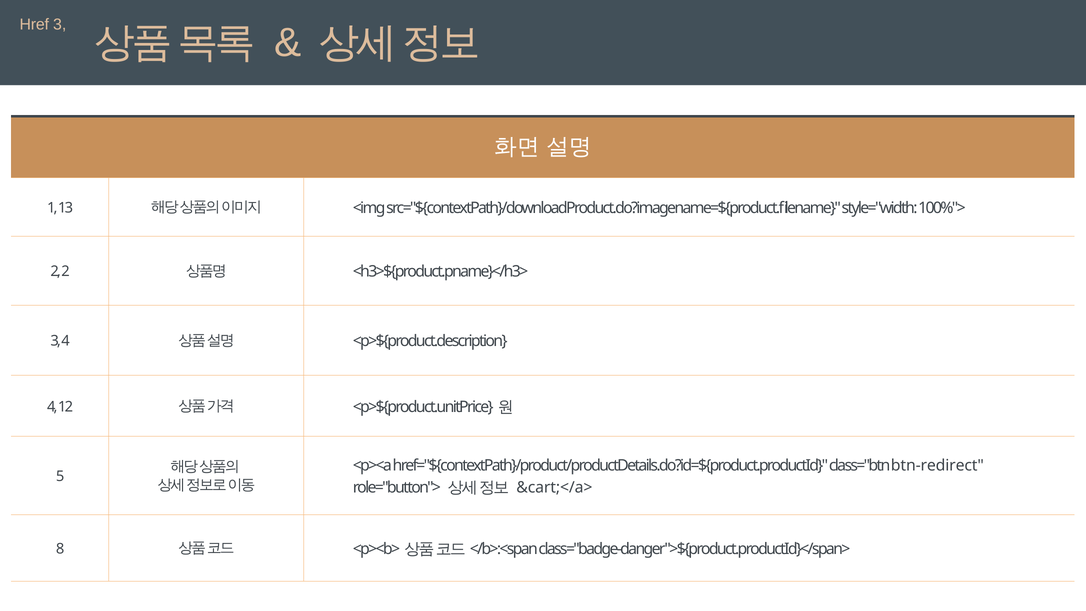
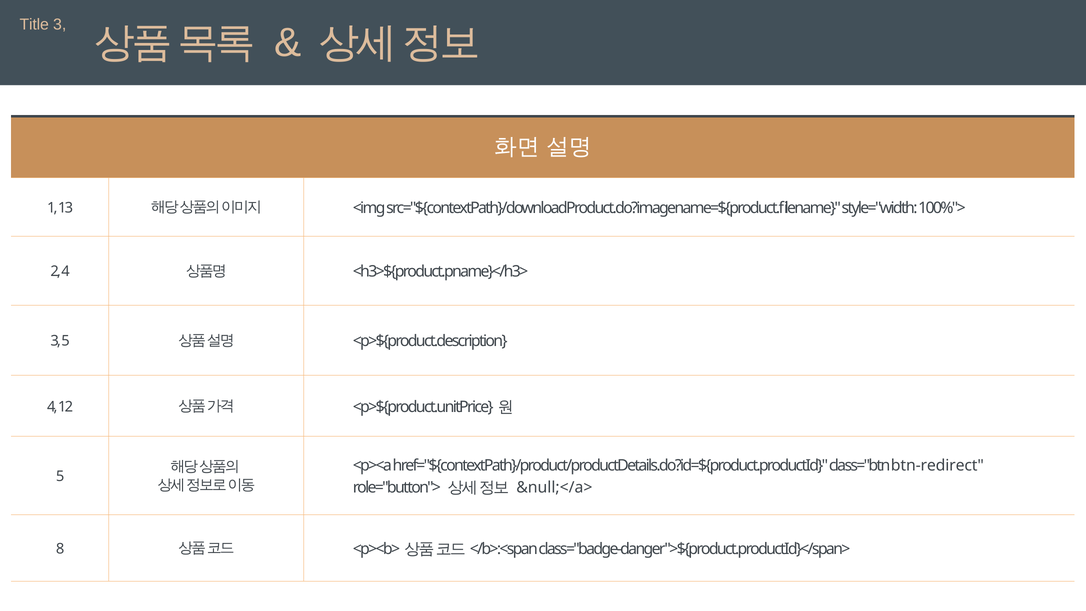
Href: Href -> Title
2 2: 2 -> 4
3 4: 4 -> 5
&cart;</a>: &cart;</a> -> &null;</a>
